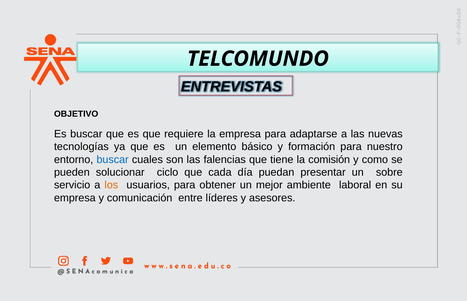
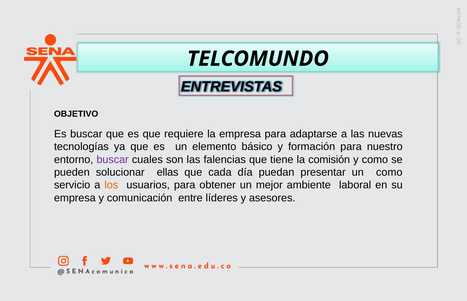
buscar at (113, 160) colour: blue -> purple
ciclo: ciclo -> ellas
un sobre: sobre -> como
